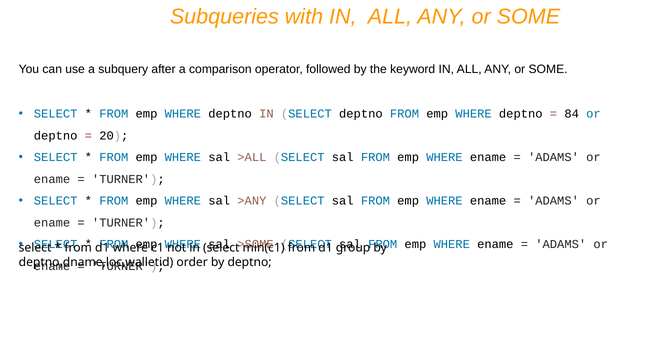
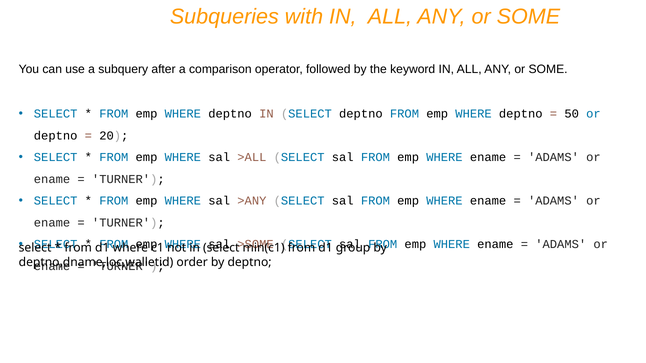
84: 84 -> 50
